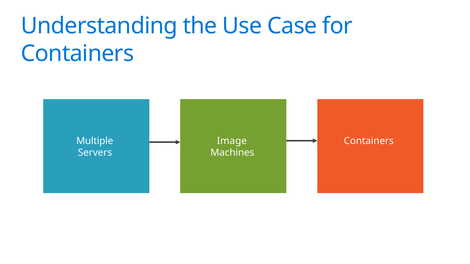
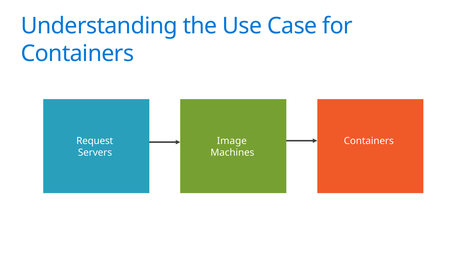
Multiple: Multiple -> Request
